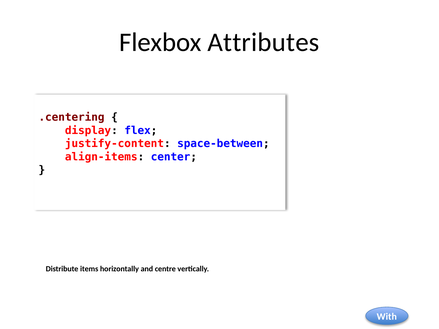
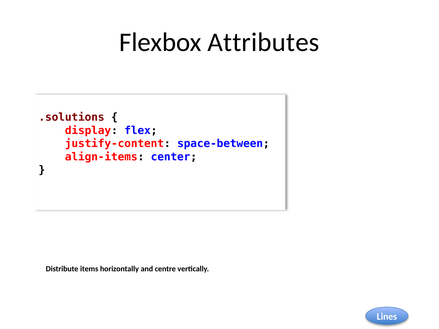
.centering: .centering -> .solutions
With: With -> Lines
